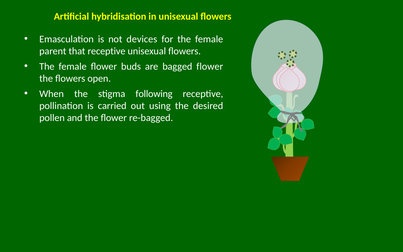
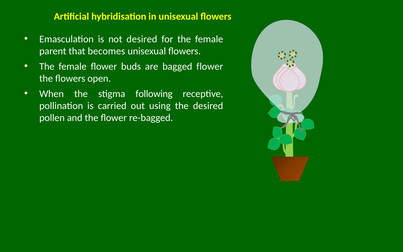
not devices: devices -> desired
that receptive: receptive -> becomes
